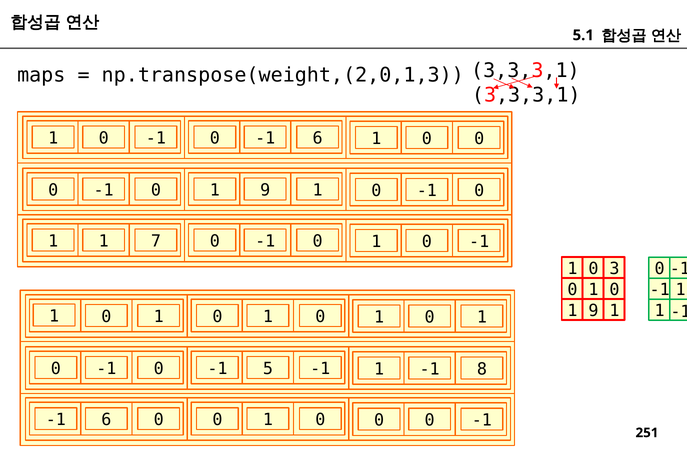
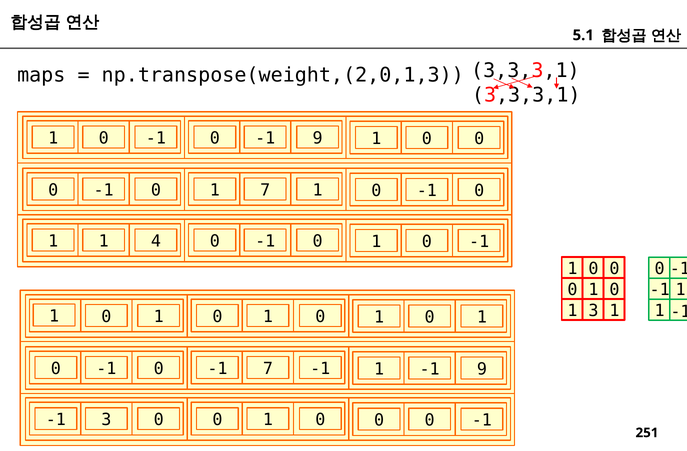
0 -1 6: 6 -> 9
-1 0 1 9: 9 -> 7
7: 7 -> 4
3 at (614, 269): 3 -> 0
9 at (593, 311): 9 -> 3
-1 5: 5 -> 7
1 -1 8: 8 -> 9
6 at (106, 420): 6 -> 3
